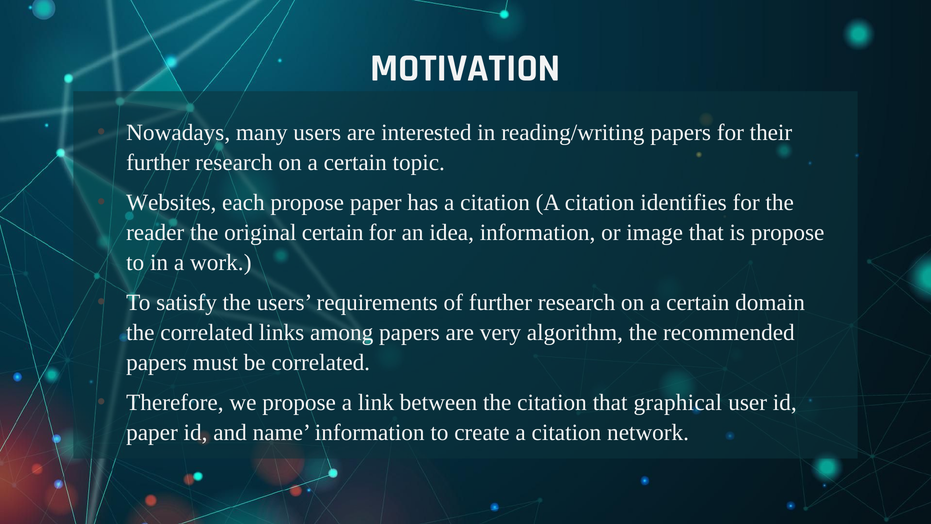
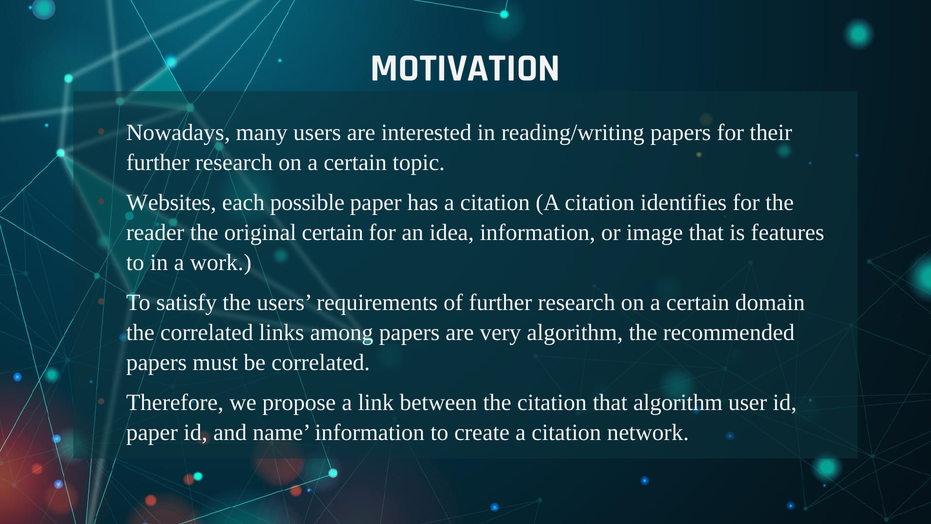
each propose: propose -> possible
is propose: propose -> features
that graphical: graphical -> algorithm
